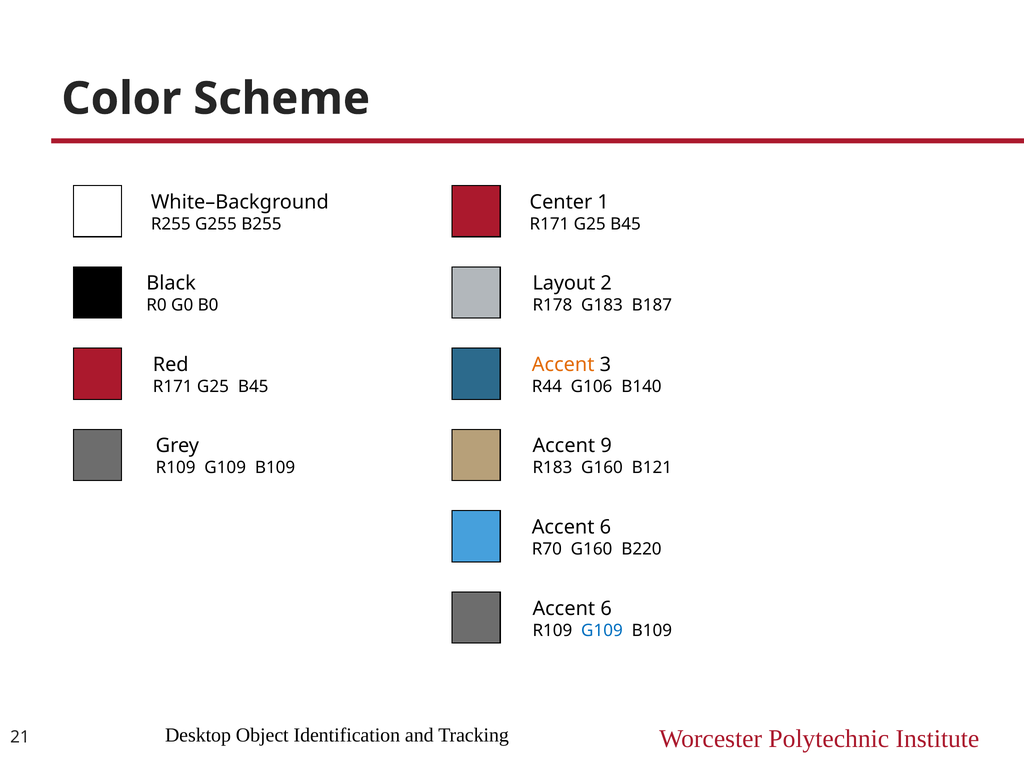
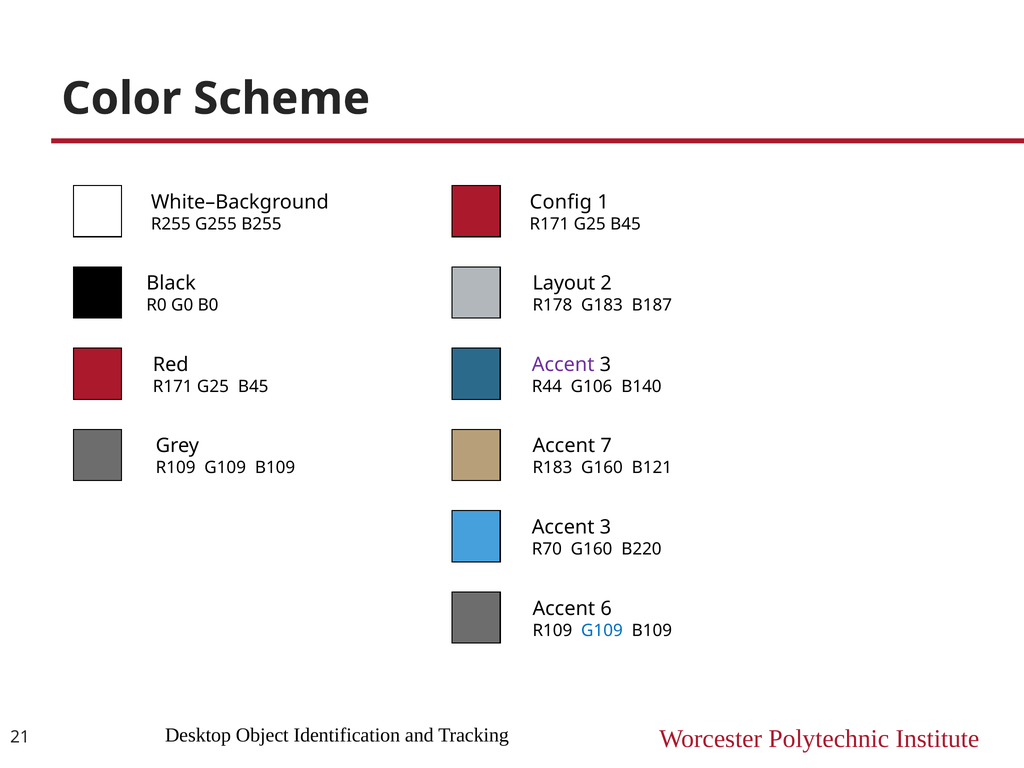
Center: Center -> Config
Accent at (563, 365) colour: orange -> purple
9: 9 -> 7
6 at (605, 527): 6 -> 3
